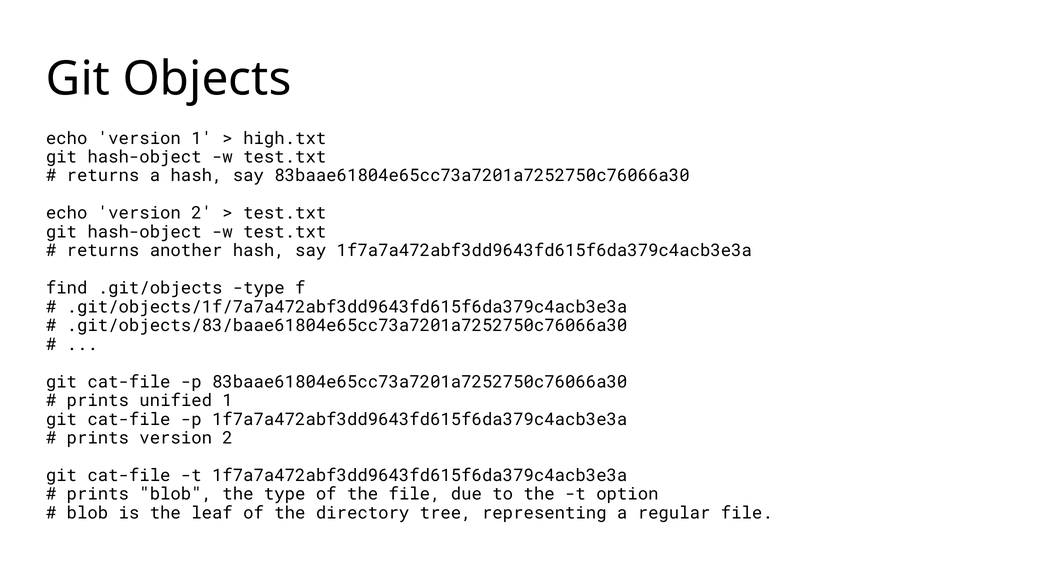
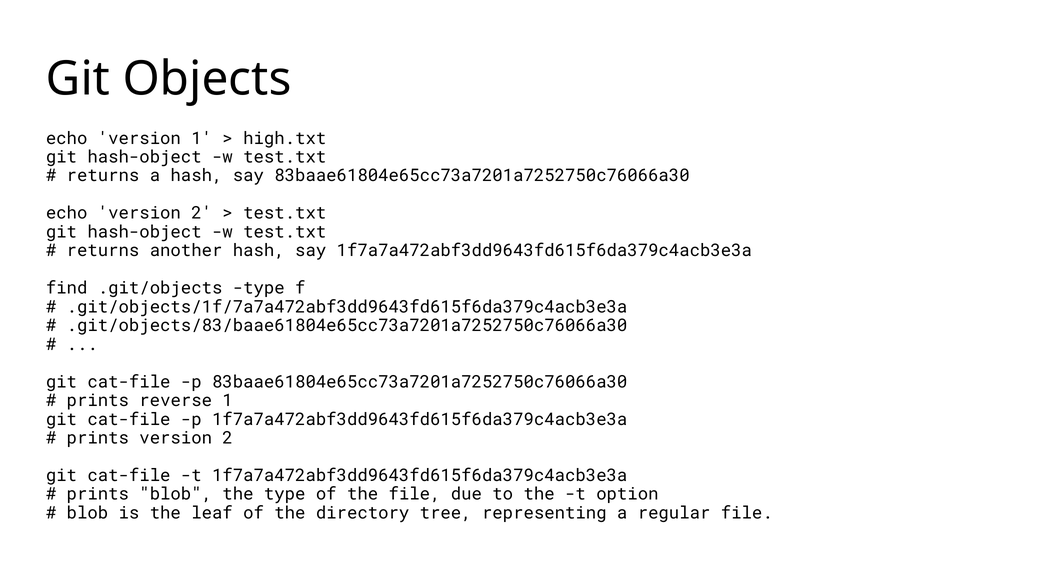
unified: unified -> reverse
